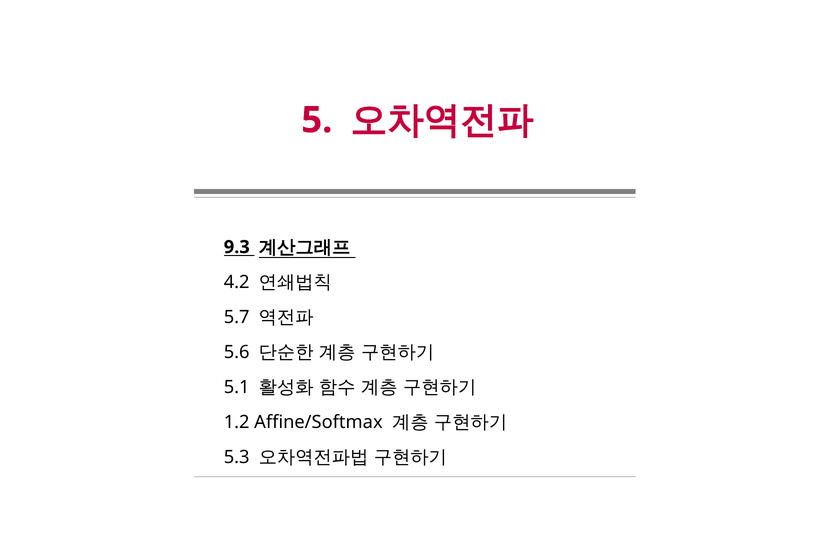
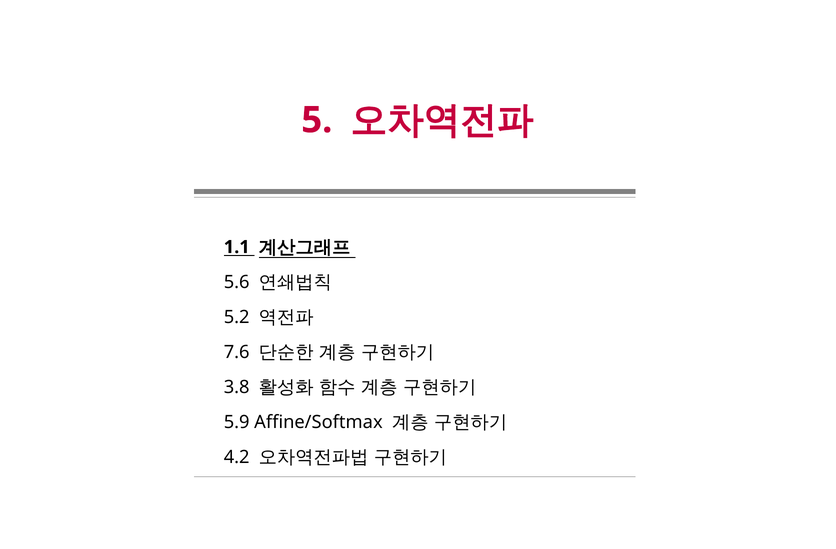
9.3: 9.3 -> 1.1
4.2: 4.2 -> 5.6
5.7: 5.7 -> 5.2
5.6: 5.6 -> 7.6
5.1: 5.1 -> 3.8
1.2: 1.2 -> 5.9
5.3: 5.3 -> 4.2
